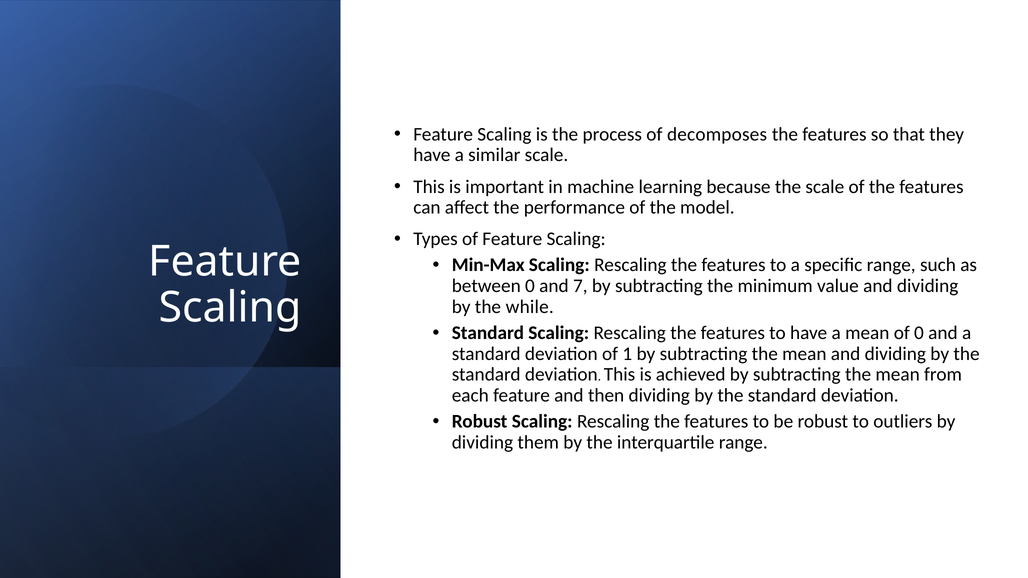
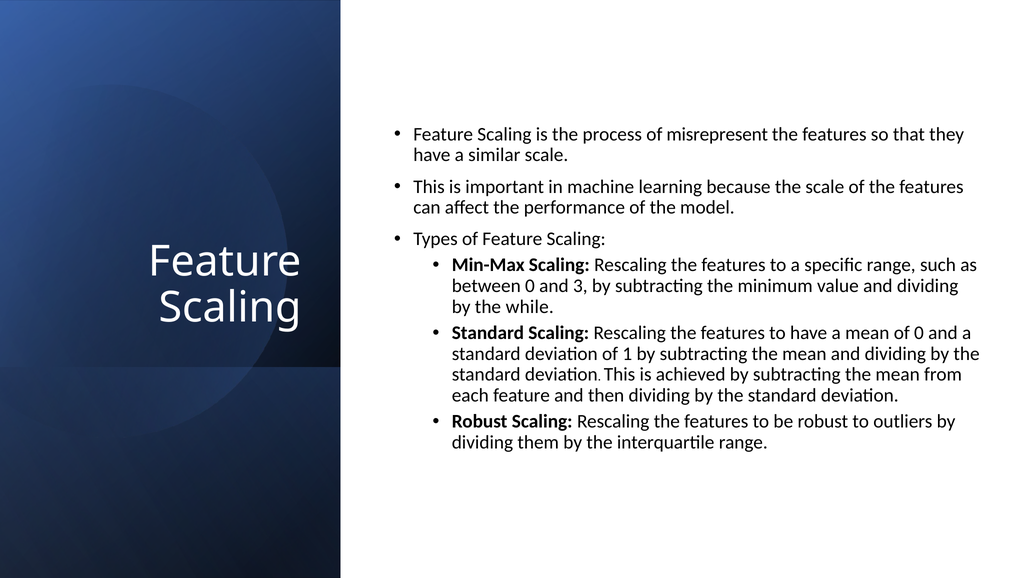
decomposes: decomposes -> misrepresent
7: 7 -> 3
